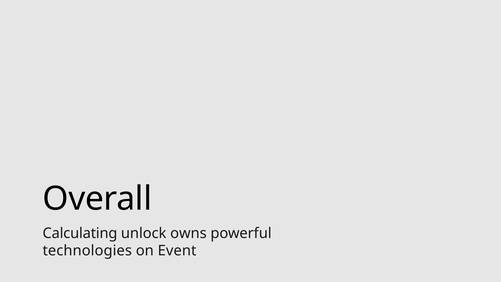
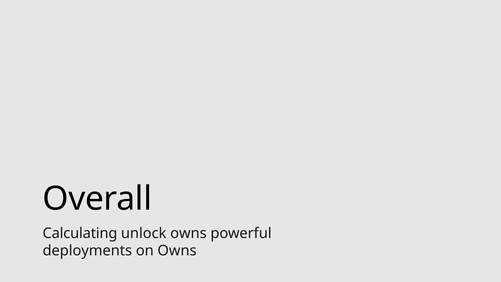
technologies: technologies -> deployments
on Event: Event -> Owns
